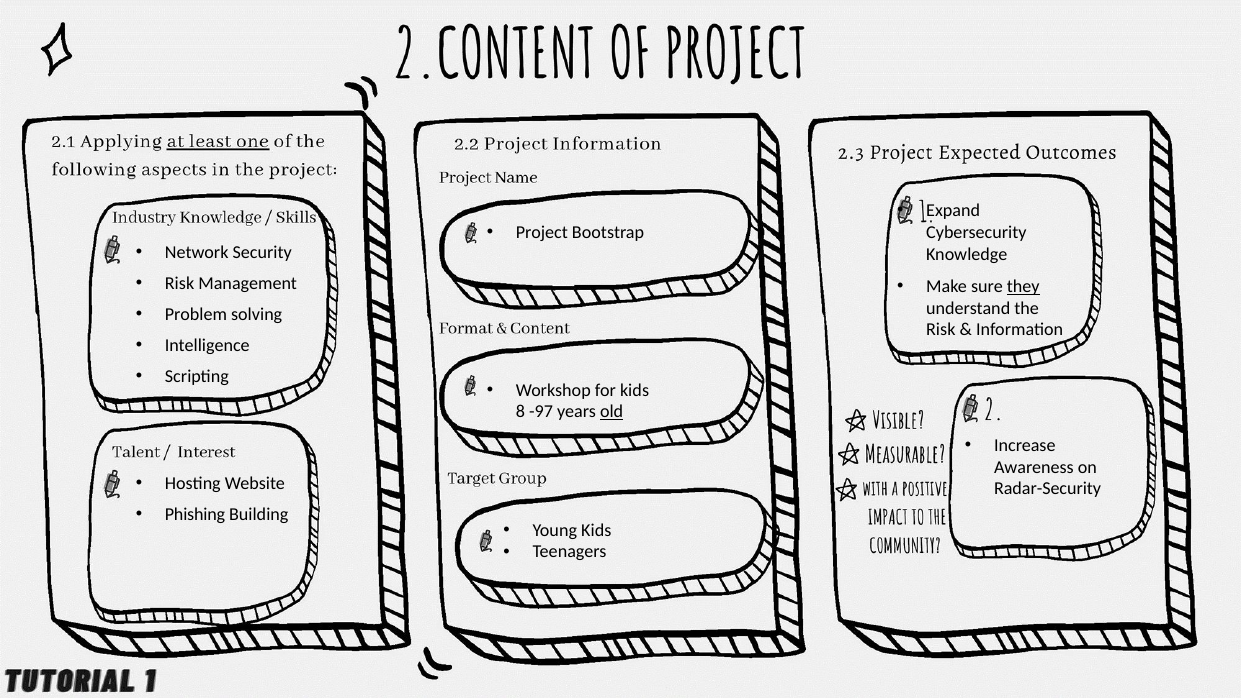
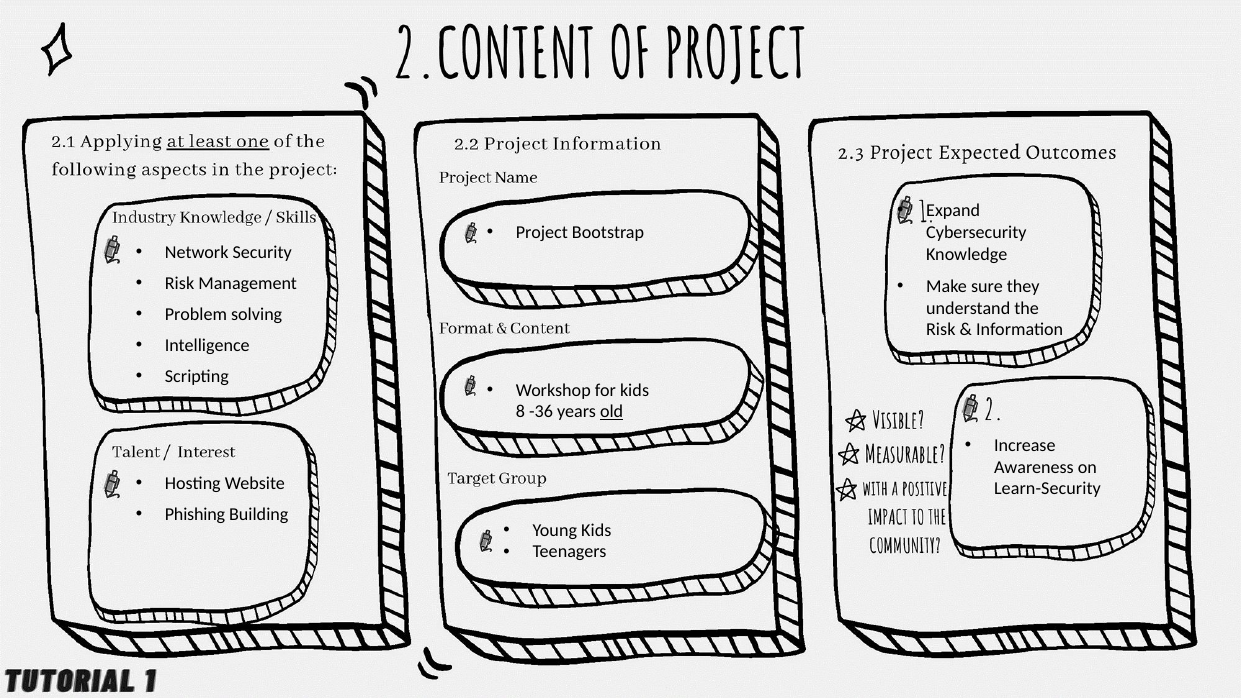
they underline: present -> none
-97: -97 -> -36
Radar-Security: Radar-Security -> Learn-Security
